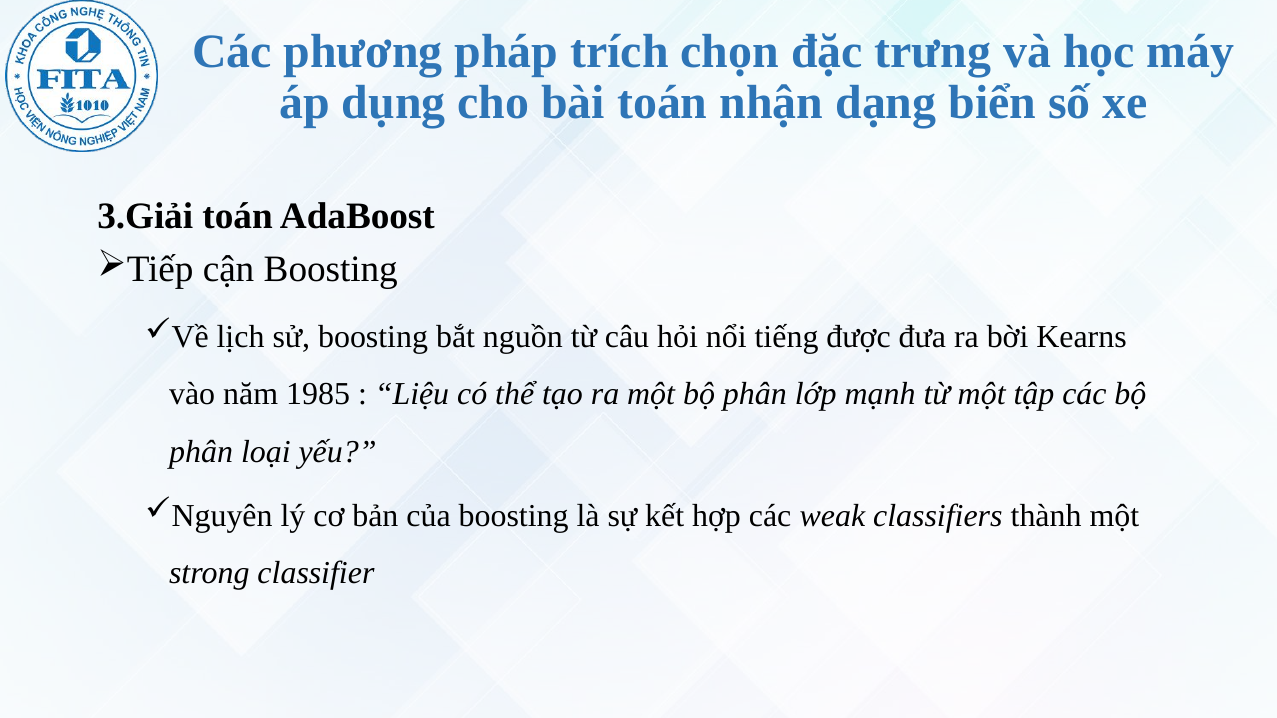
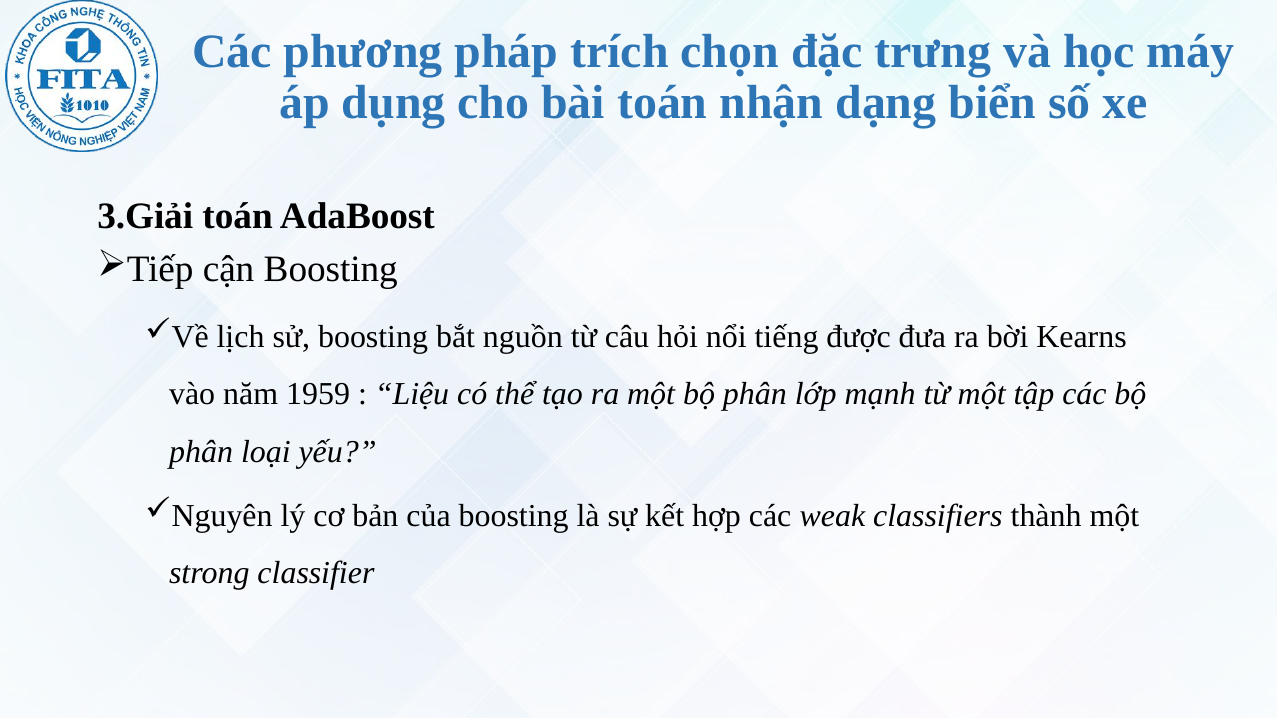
1985: 1985 -> 1959
